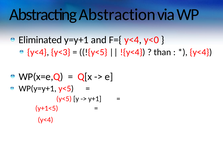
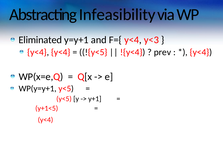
Abstraction: Abstraction -> Infeasibility
y<0: y<0 -> y<3
y<4 y<3: y<3 -> y<4
than: than -> prev
